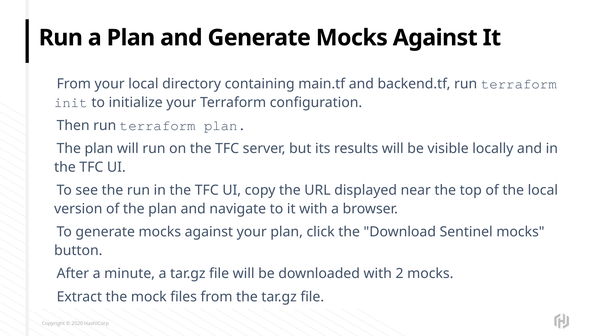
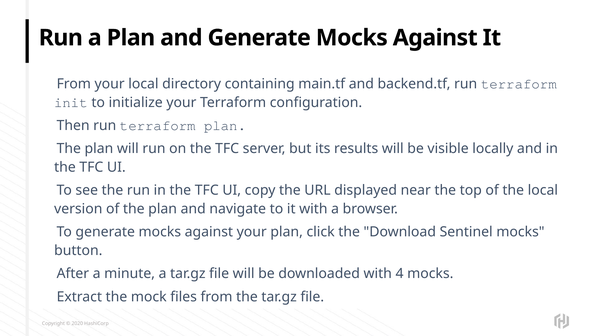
2: 2 -> 4
